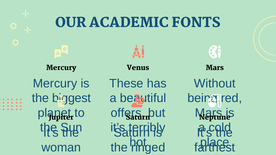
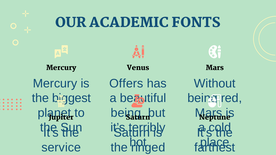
These: These -> Offers
offers at (128, 113): offers -> being
woman: woman -> service
